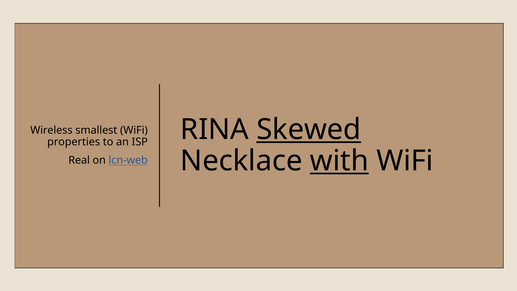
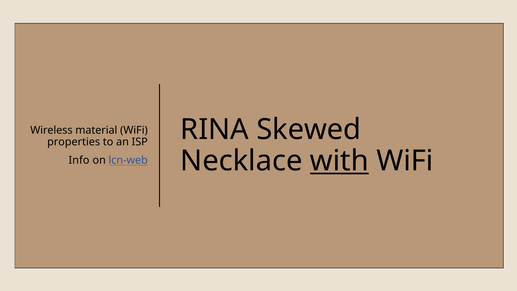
Skewed underline: present -> none
smallest: smallest -> material
Real: Real -> Info
